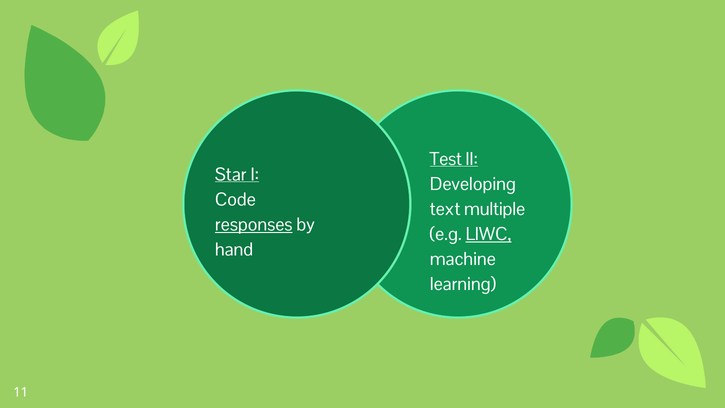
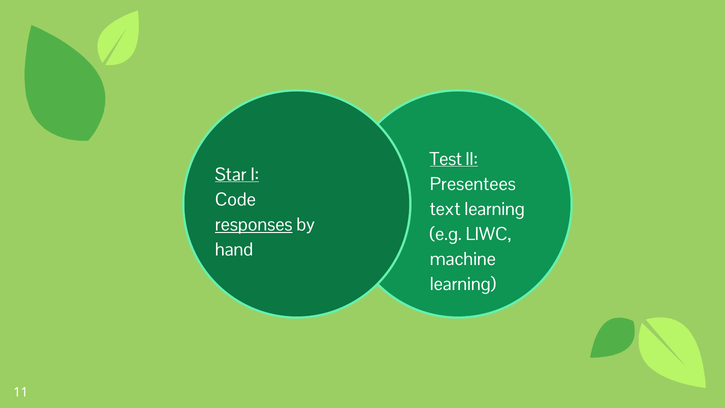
Developing: Developing -> Presentees
text multiple: multiple -> learning
LIWC underline: present -> none
